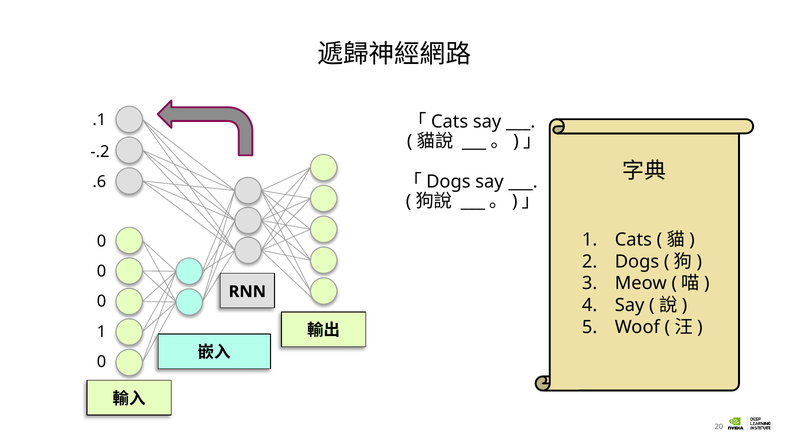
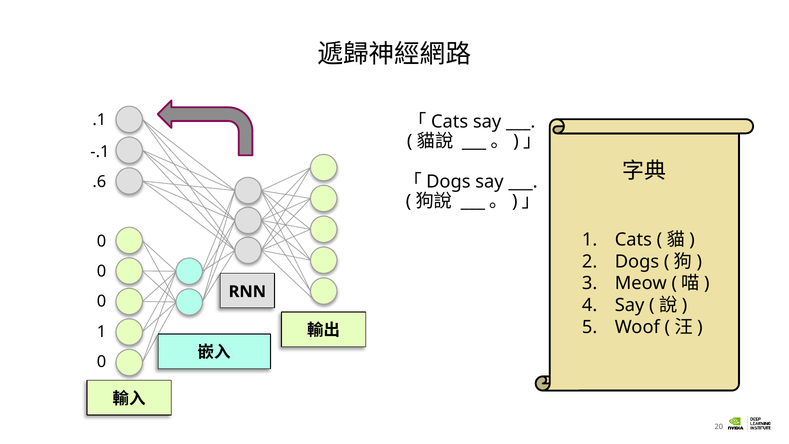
-.2: -.2 -> -.1
